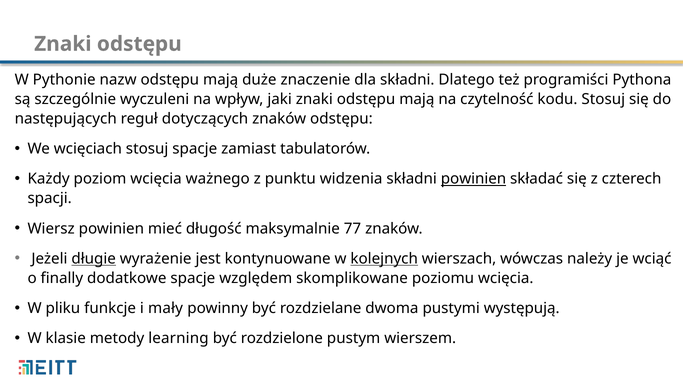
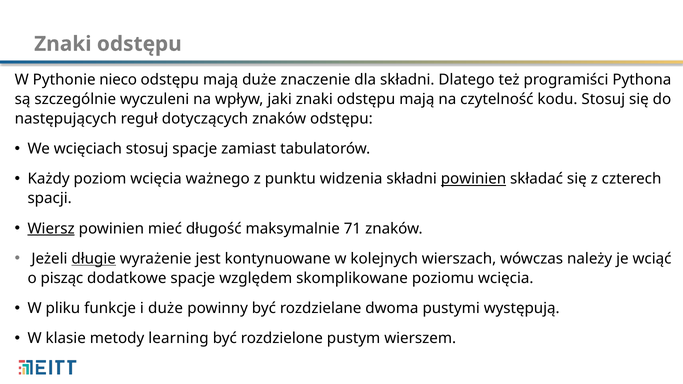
nazw: nazw -> nieco
Wiersz underline: none -> present
77: 77 -> 71
kolejnych underline: present -> none
finally: finally -> pisząc
i mały: mały -> duże
